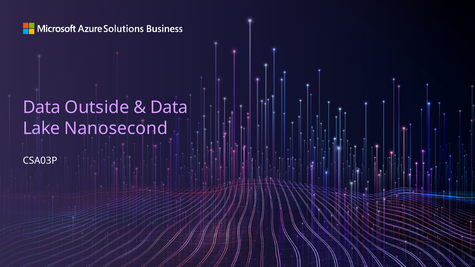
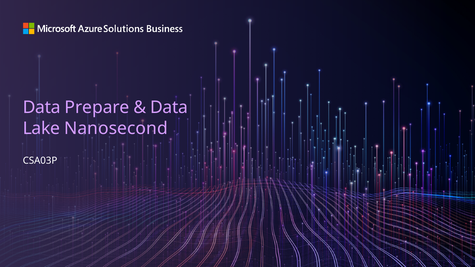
Outside: Outside -> Prepare
